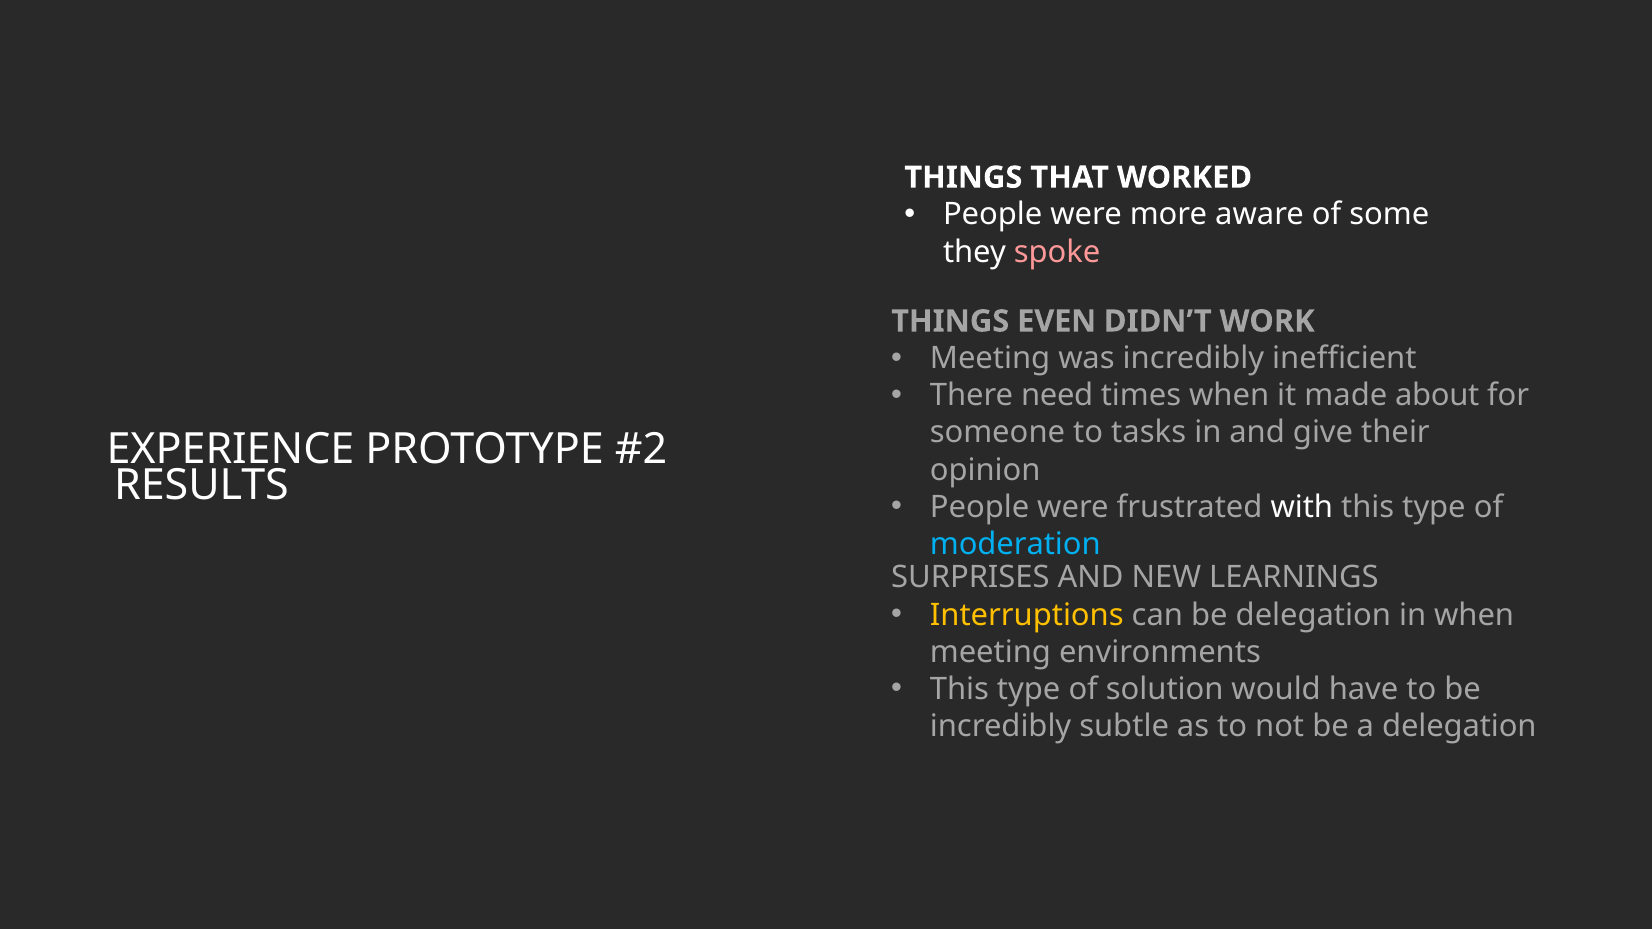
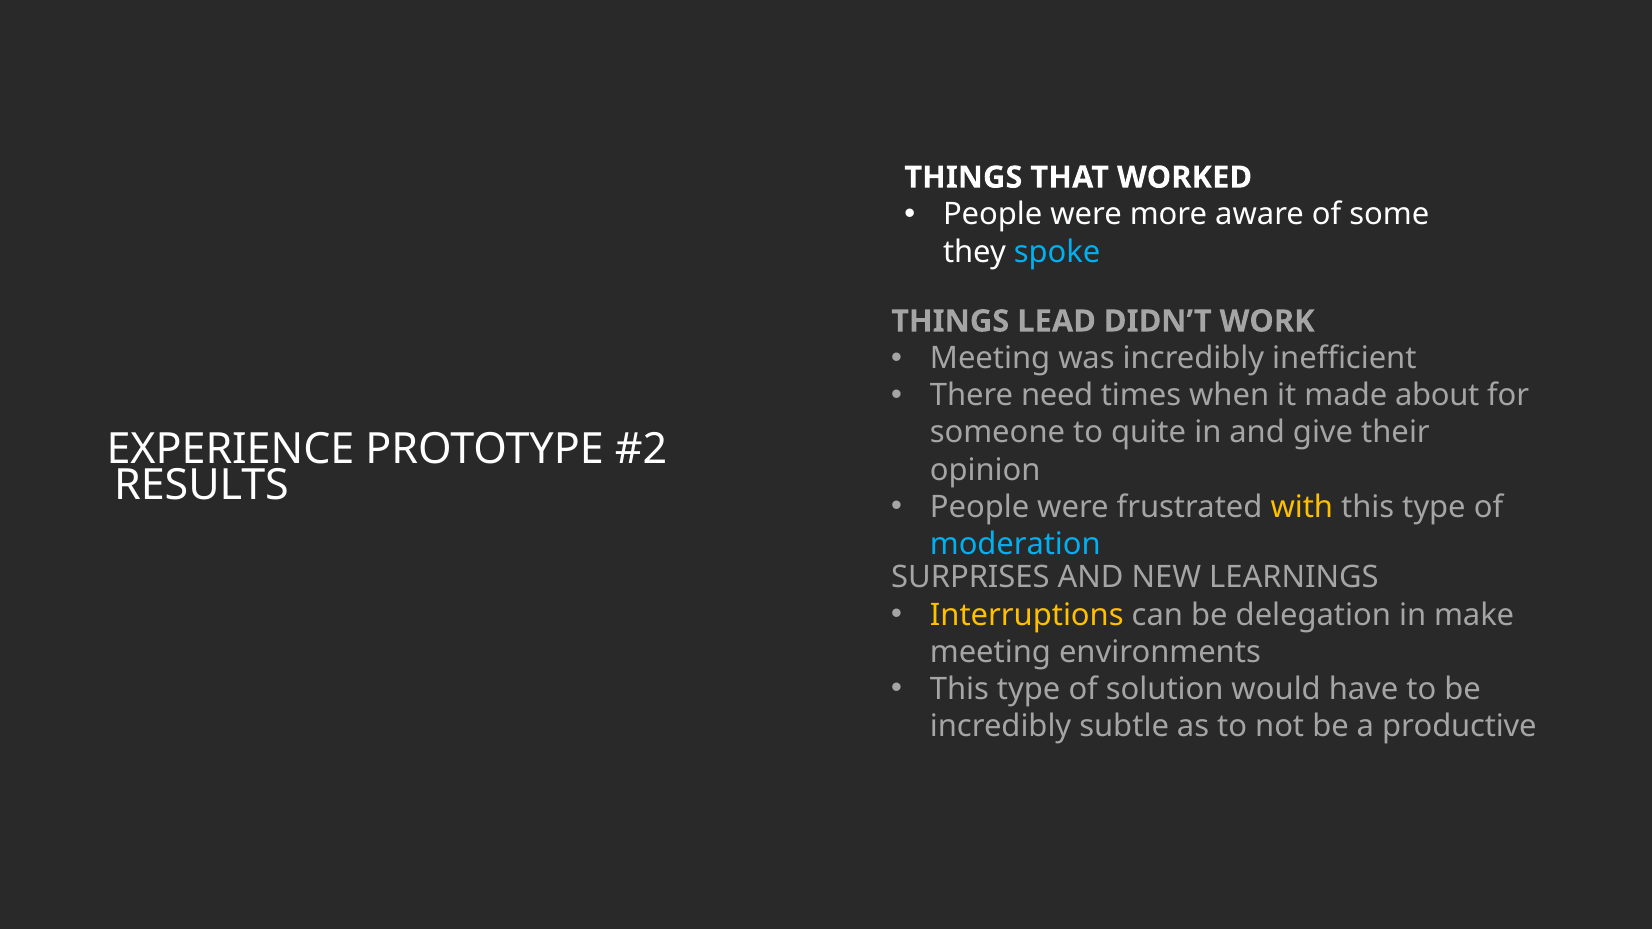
spoke colour: pink -> light blue
EVEN: EVEN -> LEAD
tasks: tasks -> quite
with colour: white -> yellow
in when: when -> make
a delegation: delegation -> productive
